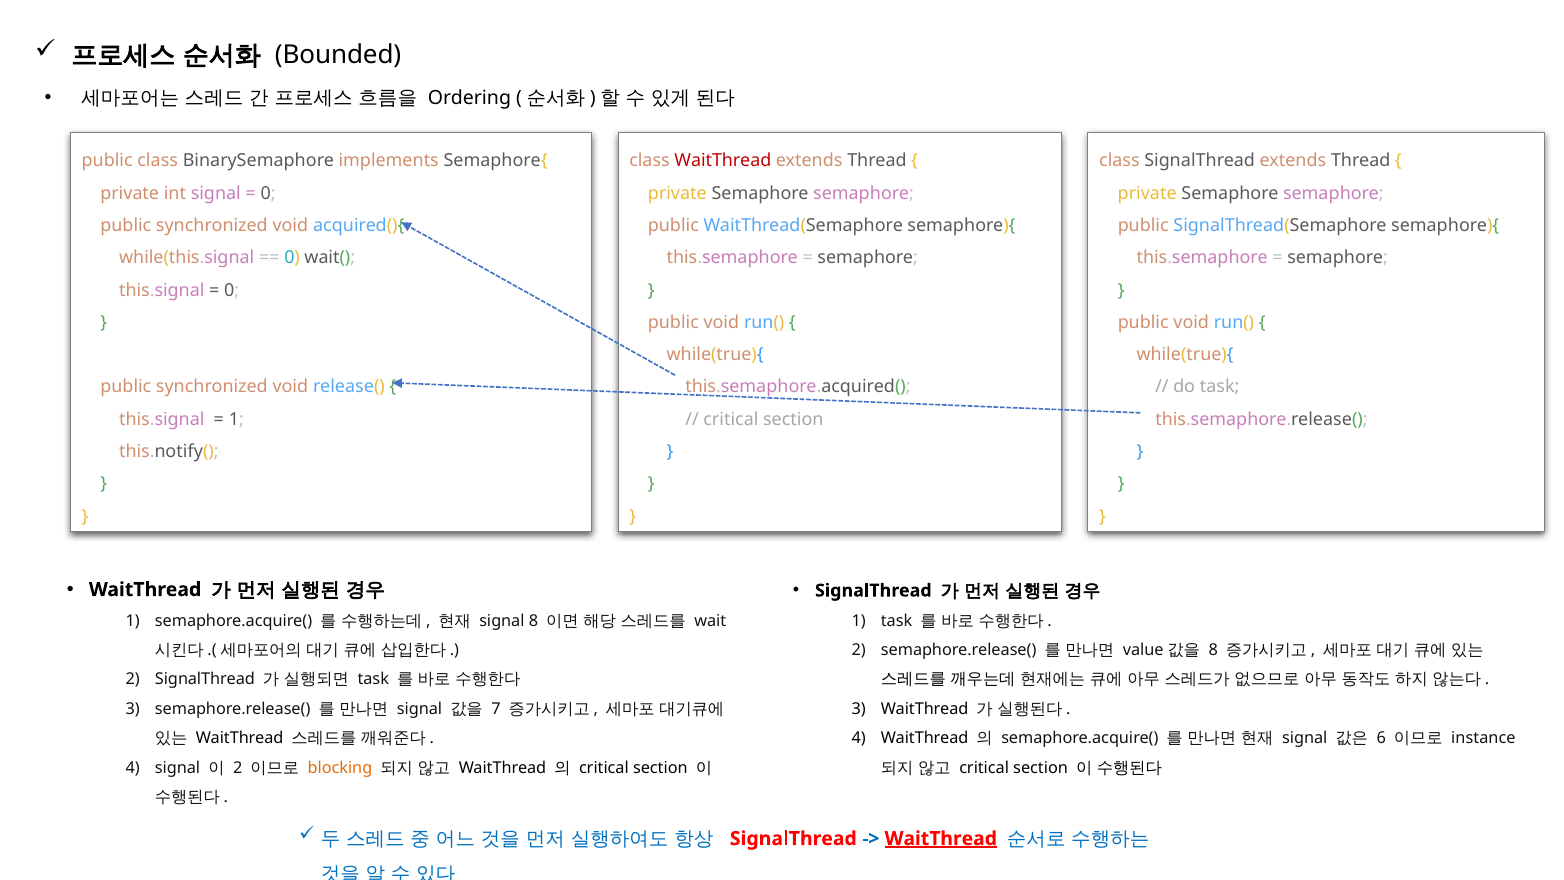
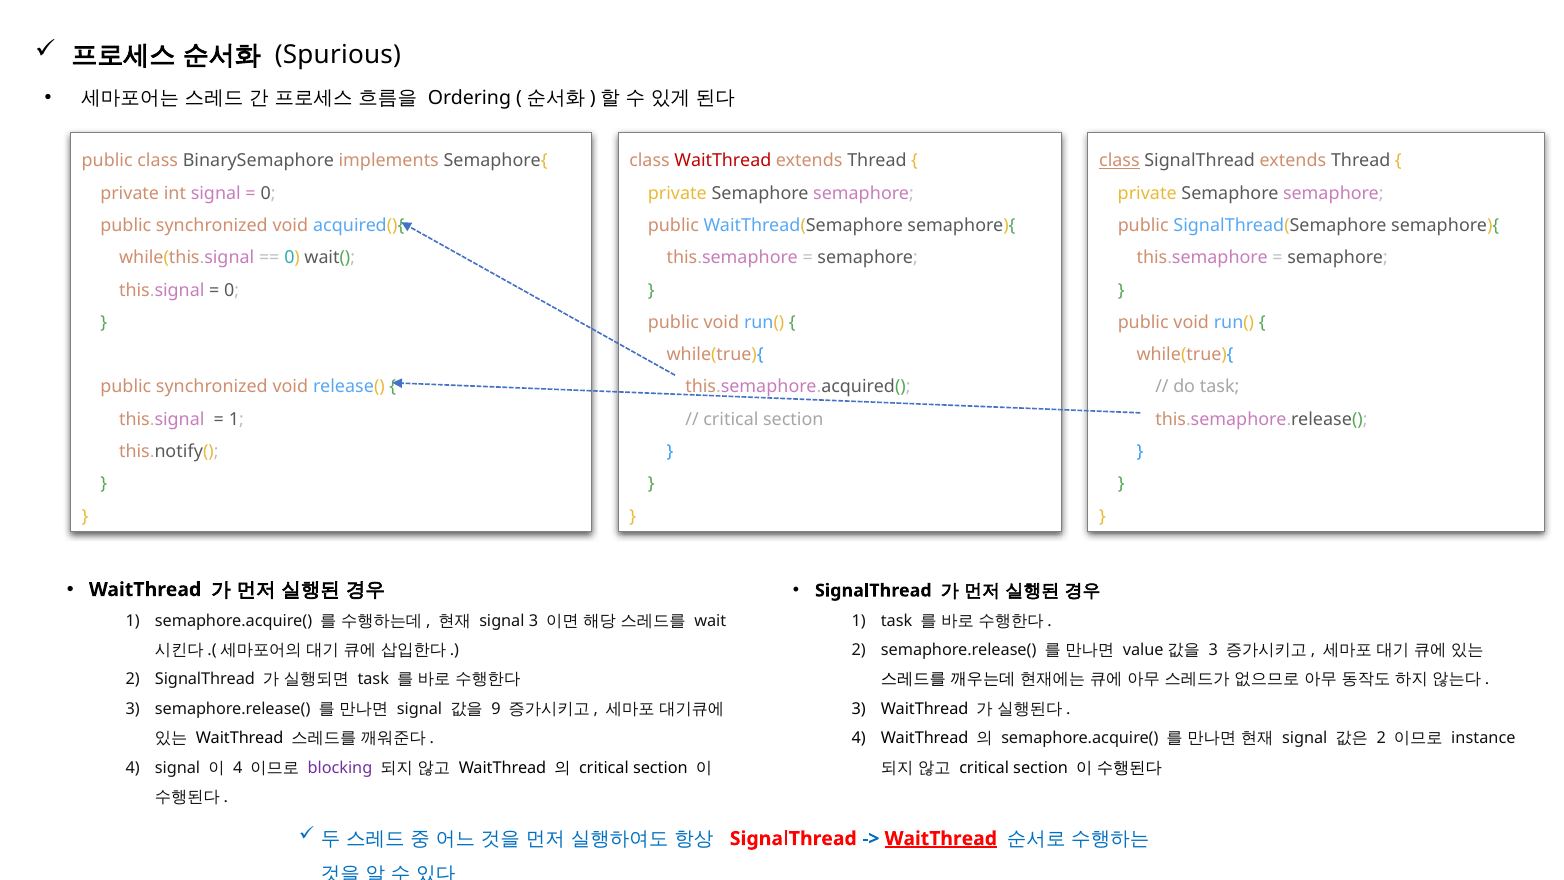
Bounded: Bounded -> Spurious
class at (1119, 161) underline: none -> present
signal 8: 8 -> 3
8 at (1213, 650): 8 -> 3
7: 7 -> 9
6 at (1381, 738): 6 -> 2
2 at (238, 767): 2 -> 4
blocking colour: orange -> purple
